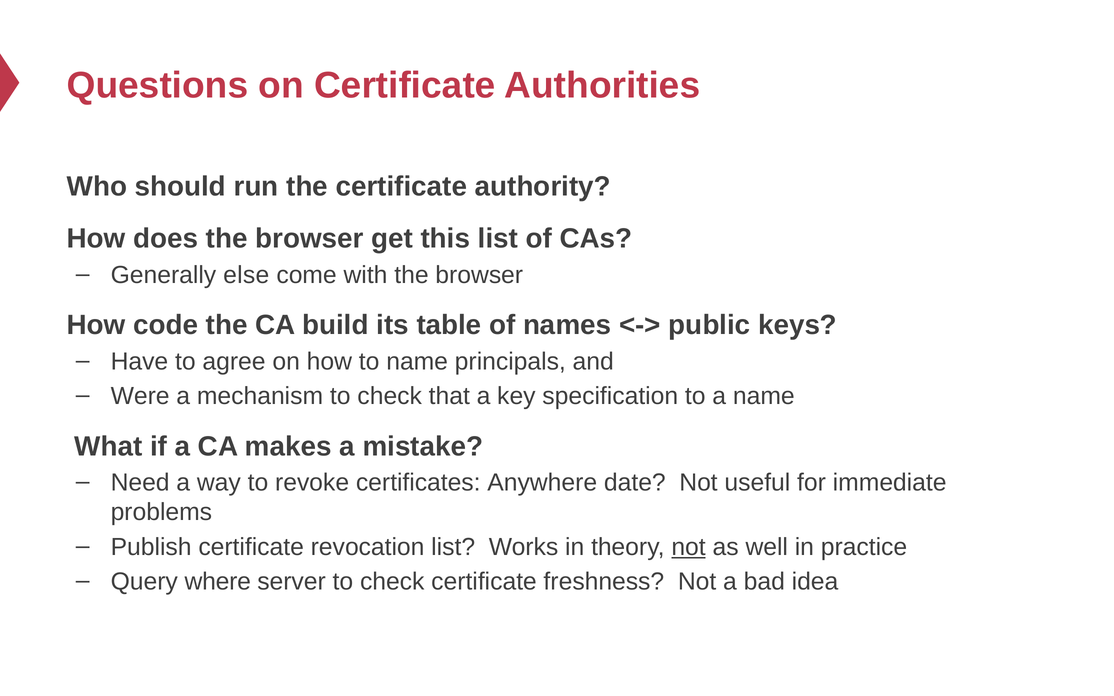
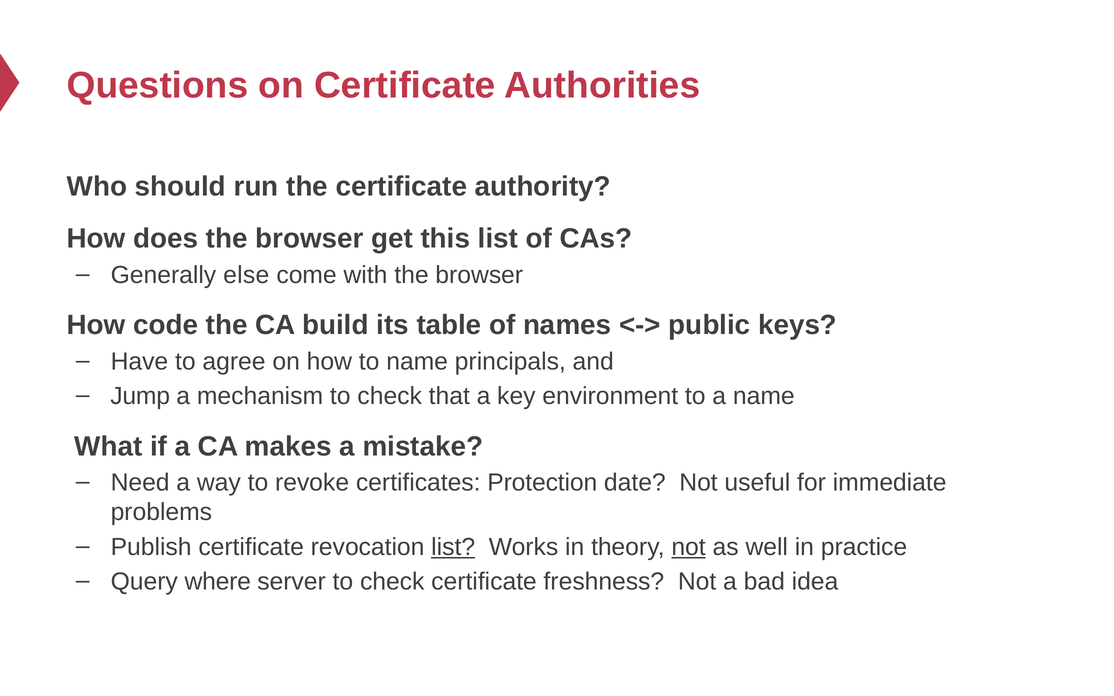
Were: Were -> Jump
specification: specification -> environment
Anywhere: Anywhere -> Protection
list at (453, 547) underline: none -> present
